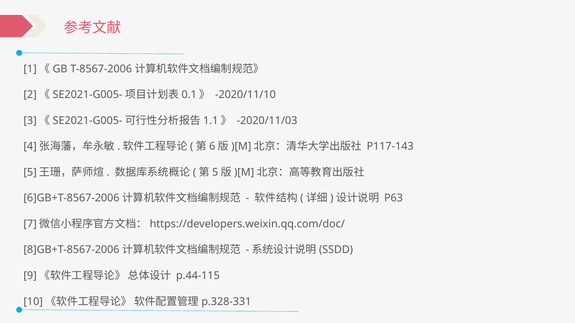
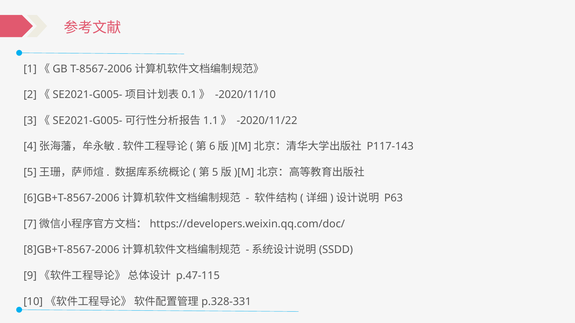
-2020/11/03: -2020/11/03 -> -2020/11/22
p.44-115: p.44-115 -> p.47-115
